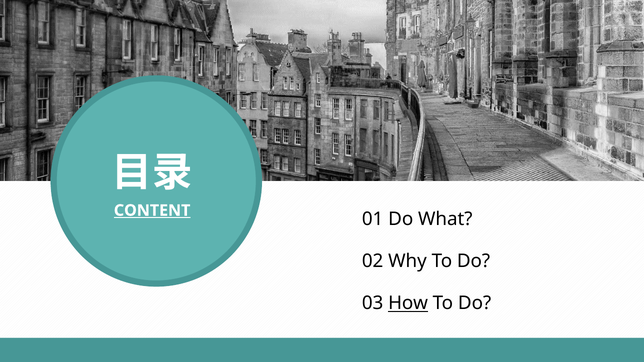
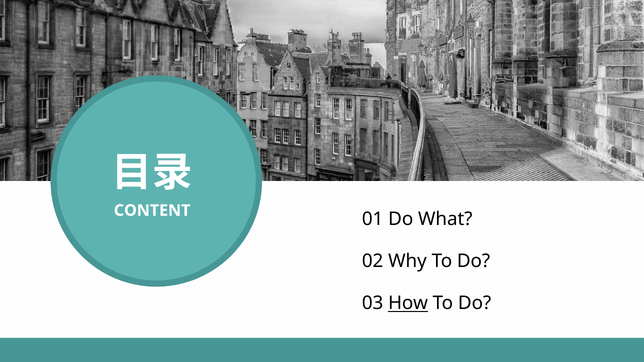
CONTENT underline: present -> none
